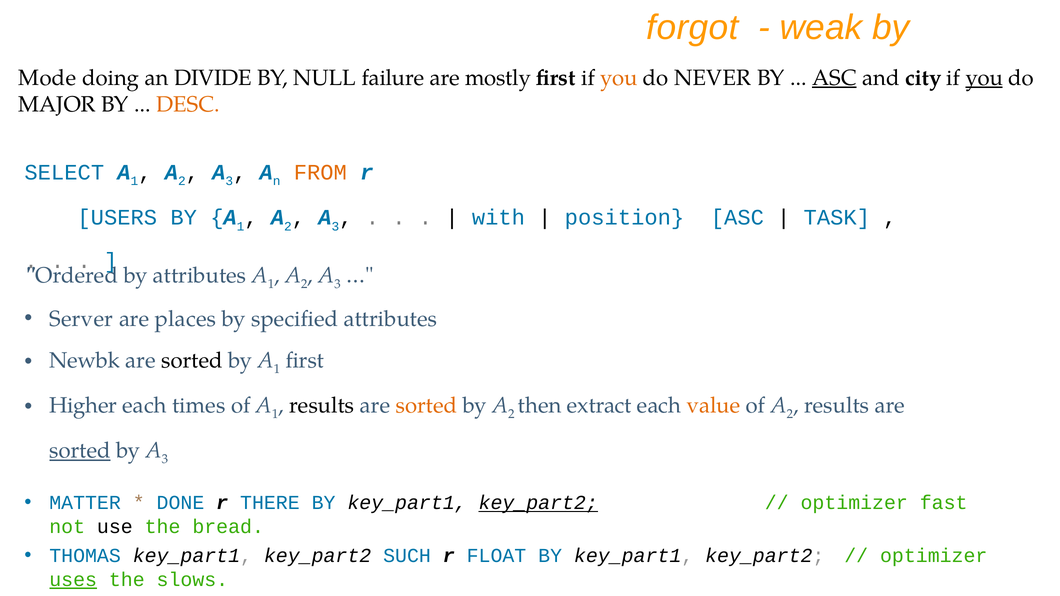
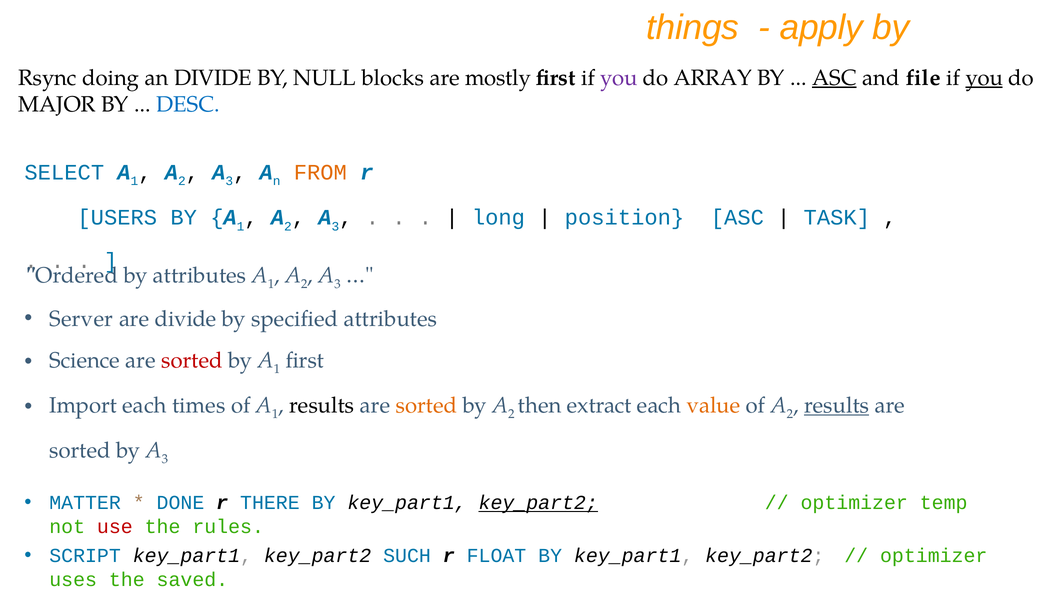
forgot: forgot -> things
weak: weak -> apply
Mode: Mode -> Rsync
failure: failure -> blocks
you at (619, 78) colour: orange -> purple
NEVER: NEVER -> ARRAY
city: city -> file
DESC colour: orange -> blue
with: with -> long
are places: places -> divide
Newbk: Newbk -> Science
sorted at (192, 360) colour: black -> red
Higher: Higher -> Import
results at (837, 406) underline: none -> present
sorted at (80, 451) underline: present -> none
fast: fast -> temp
use colour: black -> red
bread: bread -> rules
THOMAS: THOMAS -> SCRIPT
uses underline: present -> none
slows: slows -> saved
